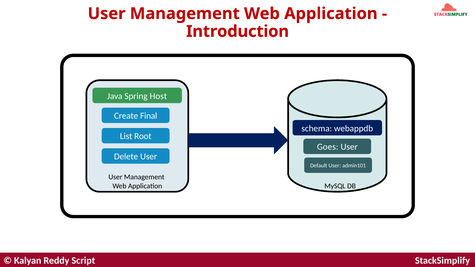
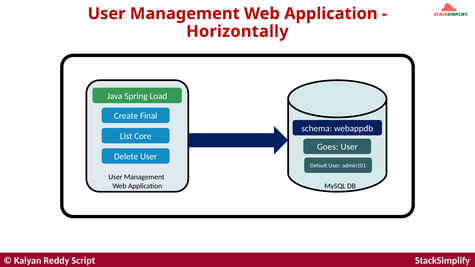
Introduction: Introduction -> Horizontally
Host: Host -> Load
Root: Root -> Core
